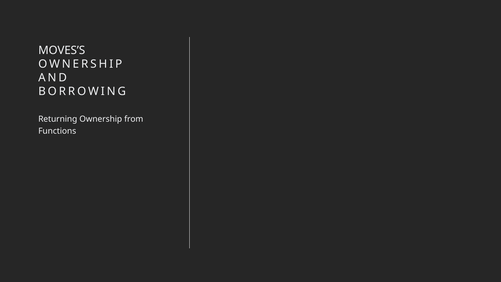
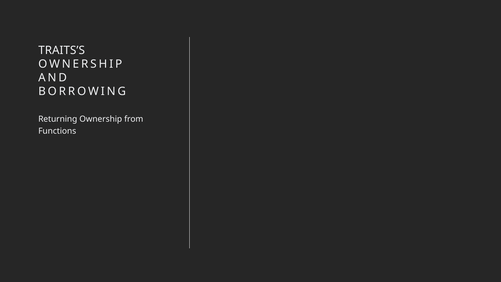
MOVES’S: MOVES’S -> TRAITS’S
